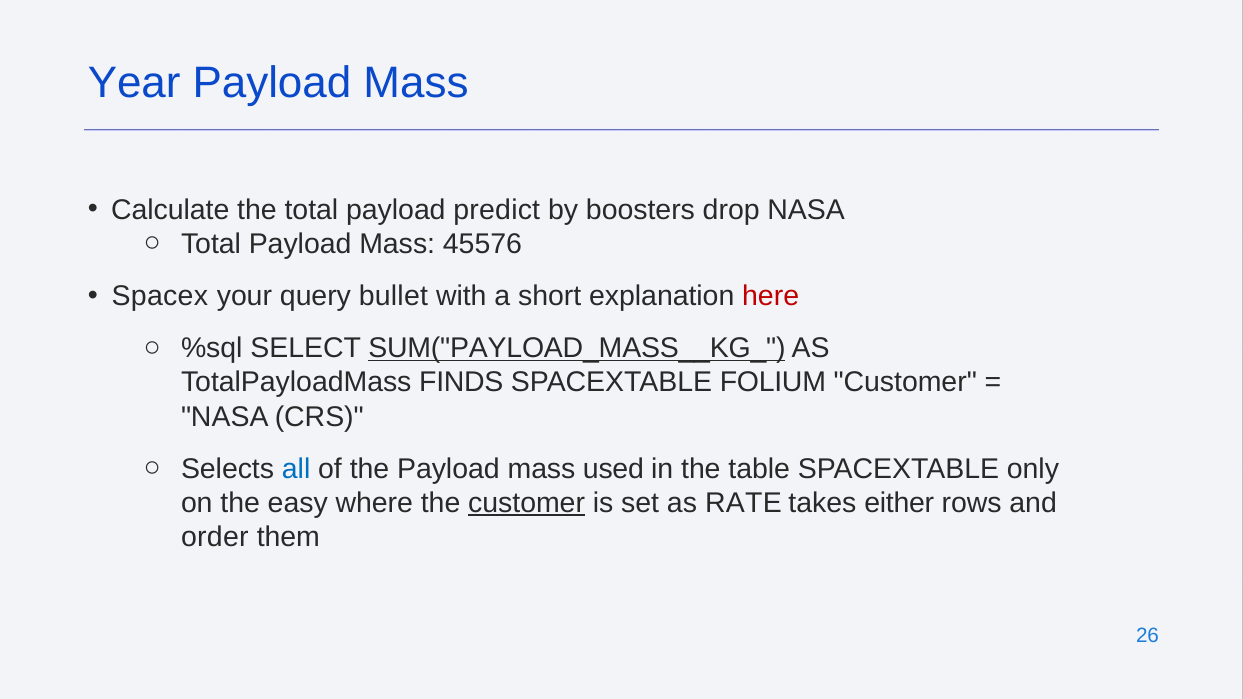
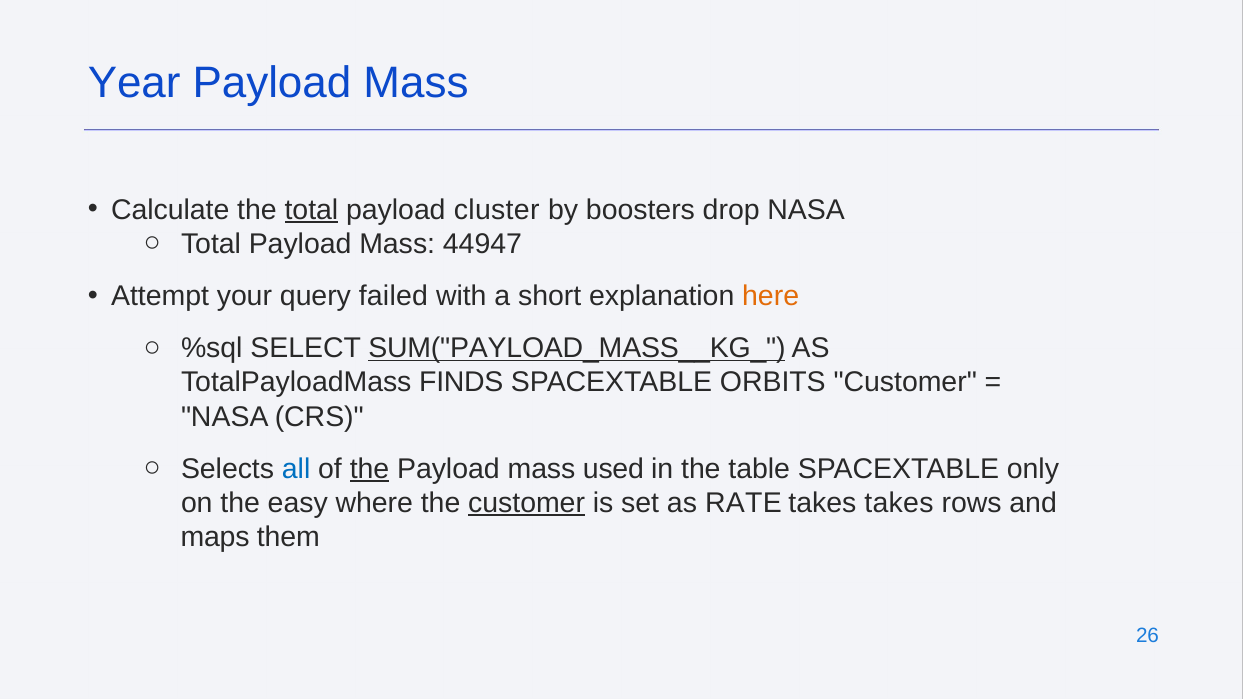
total at (311, 210) underline: none -> present
predict: predict -> cluster
45576: 45576 -> 44947
Spacex: Spacex -> Attempt
bullet: bullet -> failed
here colour: red -> orange
FOLIUM: FOLIUM -> ORBITS
the at (369, 469) underline: none -> present
takes either: either -> takes
order: order -> maps
